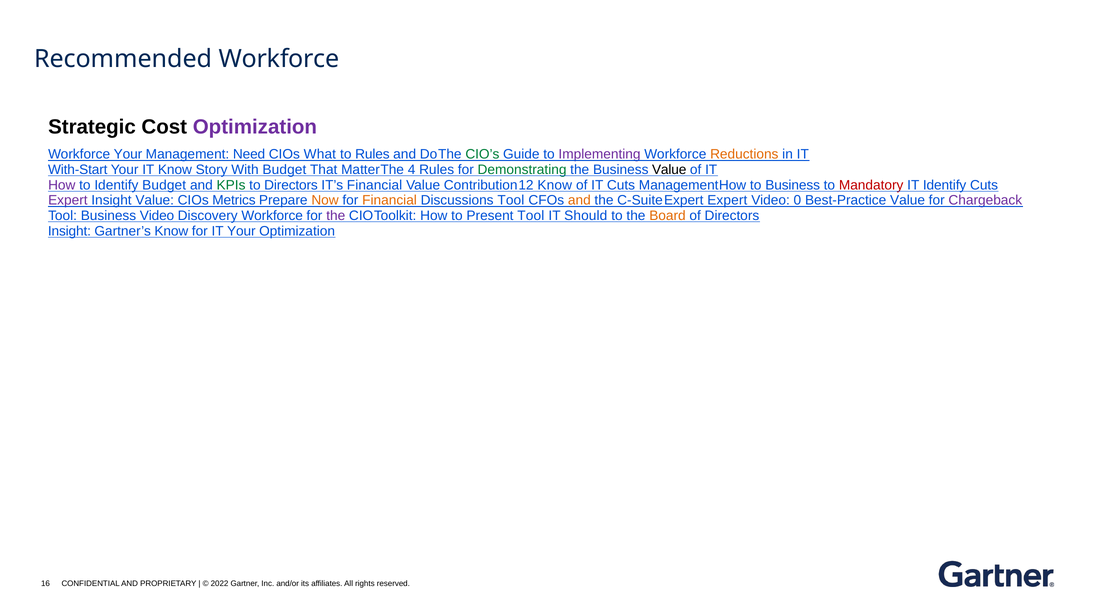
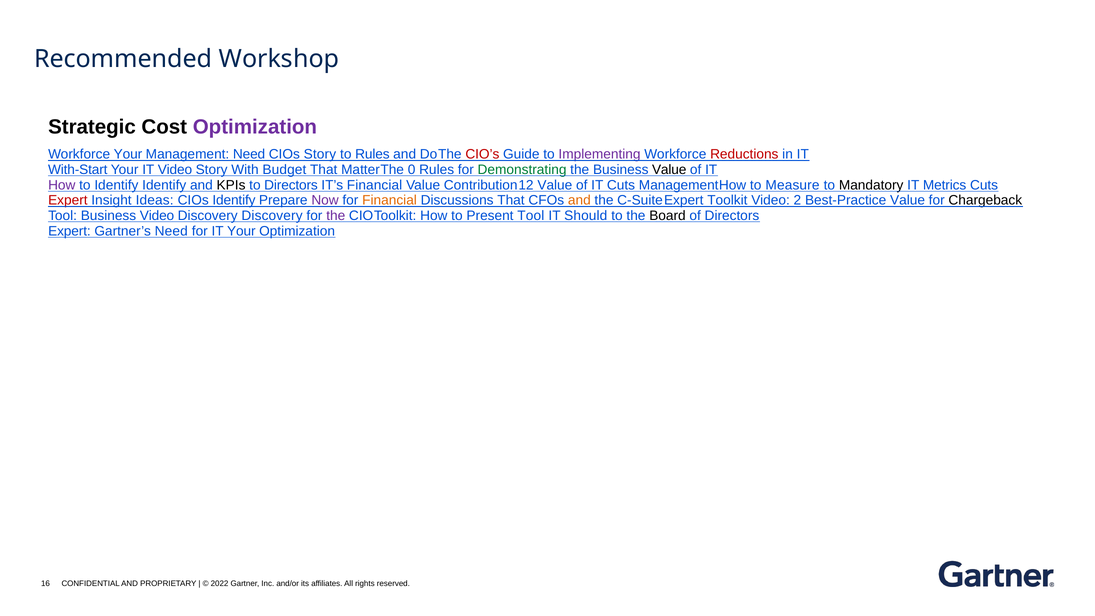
Recommended Workforce: Workforce -> Workshop
CIOs What: What -> Story
CIO’s colour: green -> red
Reductions colour: orange -> red
IT Know: Know -> Video
4: 4 -> 0
Identify Budget: Budget -> Identify
KPIs colour: green -> black
Know at (555, 185): Know -> Value
to Business: Business -> Measure
Mandatory colour: red -> black
IT Identify: Identify -> Metrics
Expert at (68, 200) colour: purple -> red
Insight Value: Value -> Ideas
CIOs Metrics: Metrics -> Identify
Now colour: orange -> purple
Discussions Tool: Tool -> That
Expert at (727, 200): Expert -> Toolkit
0: 0 -> 2
Chargeback colour: purple -> black
Discovery Workforce: Workforce -> Discovery
Board colour: orange -> black
Insight at (69, 231): Insight -> Expert
Gartner’s Know: Know -> Need
